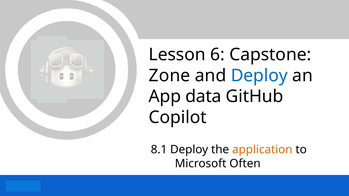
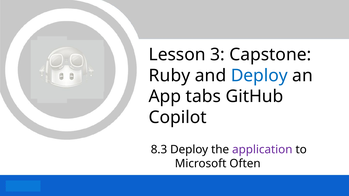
6: 6 -> 3
Zone: Zone -> Ruby
data: data -> tabs
8.1: 8.1 -> 8.3
application colour: orange -> purple
